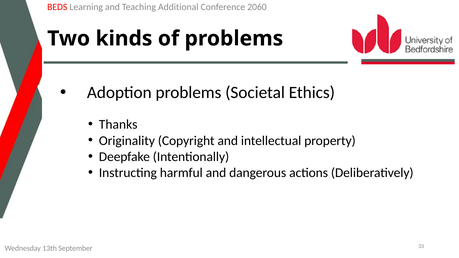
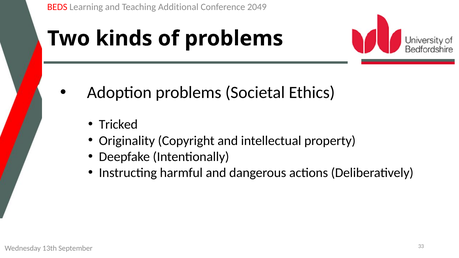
2060: 2060 -> 2049
Thanks: Thanks -> Tricked
